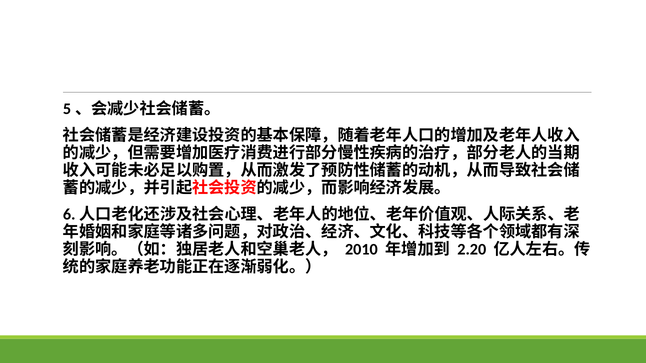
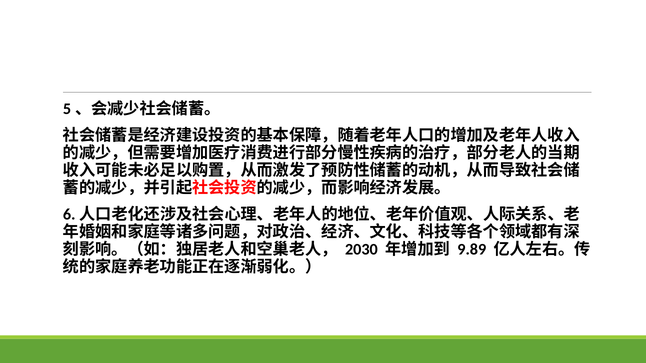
2010: 2010 -> 2030
2.20: 2.20 -> 9.89
